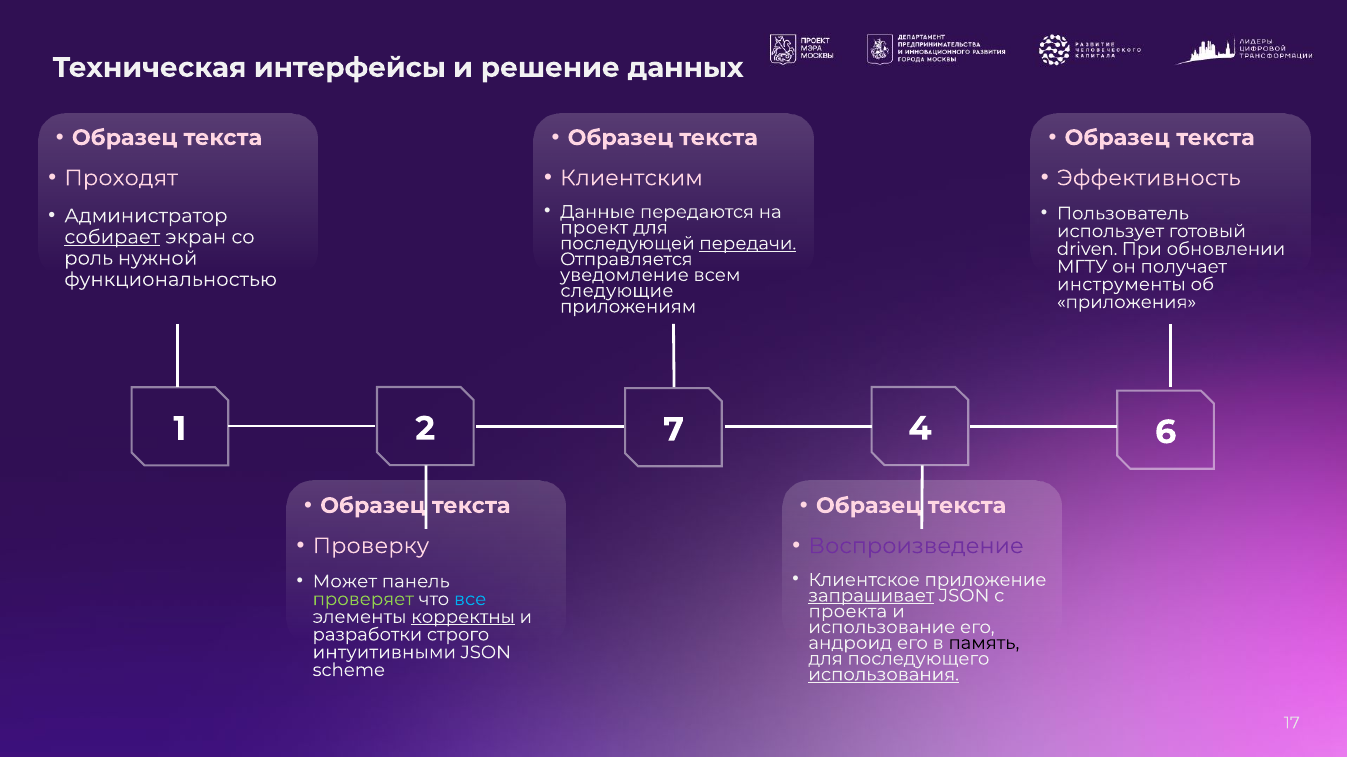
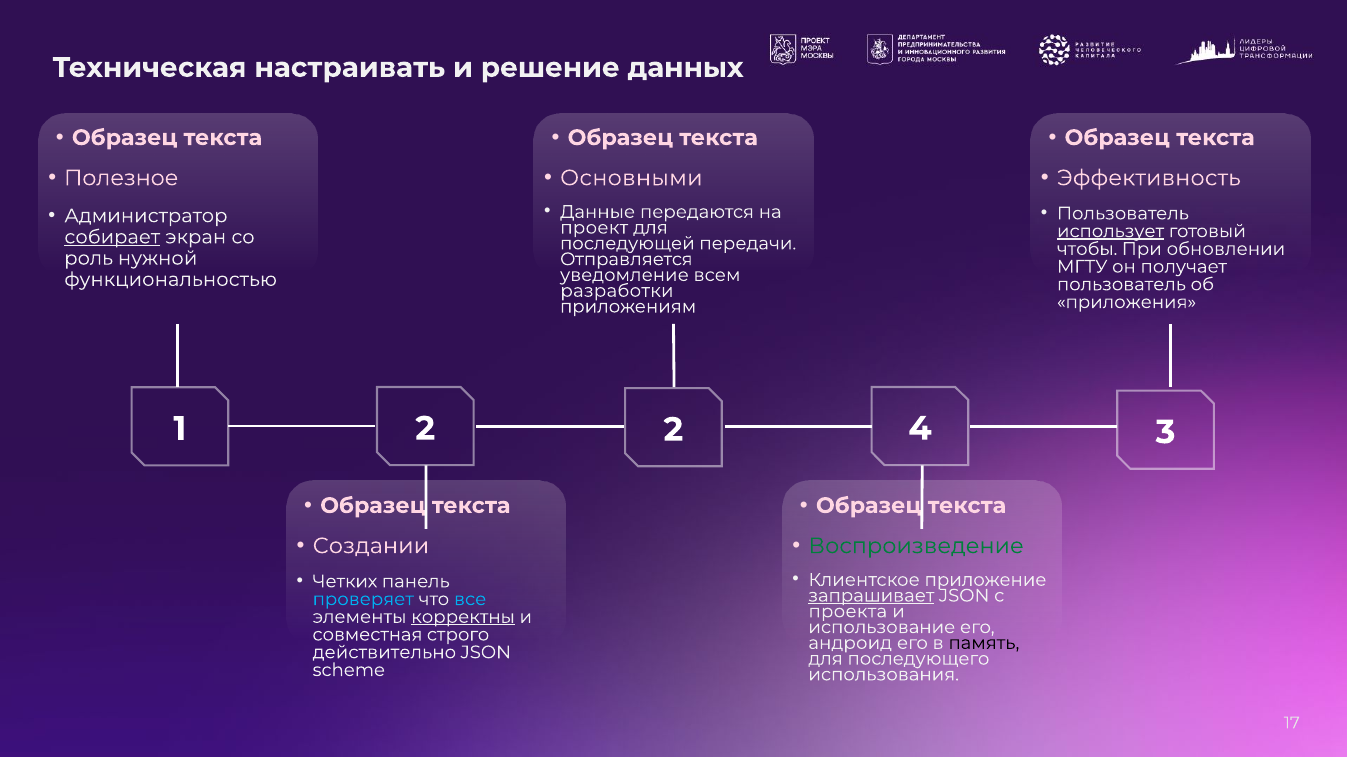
интерфейсы: интерфейсы -> настраивать
Проходят: Проходят -> Полезное
Клиентским: Клиентским -> Основными
использует underline: none -> present
передачи underline: present -> none
driven: driven -> чтобы
инструменты at (1121, 285): инструменты -> пользователь
следующие: следующие -> разработки
2 7: 7 -> 2
6: 6 -> 3
Проверку: Проверку -> Создании
Воспроизведение colour: purple -> green
Может: Может -> Четких
проверяет colour: light green -> light blue
разработки: разработки -> совместная
интуитивными: интуитивными -> действительно
использования underline: present -> none
